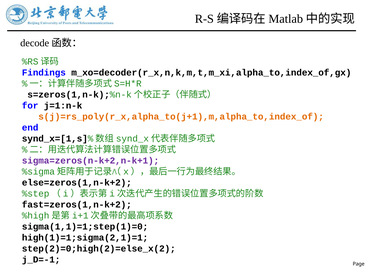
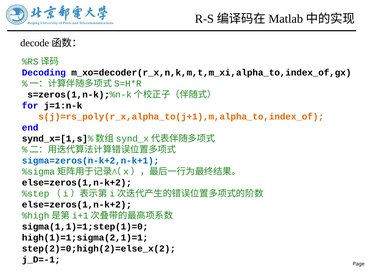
Findings: Findings -> Decoding
sigma=zeros(n-k+2,n-k+1 colour: purple -> blue
fast=zeros(1,n-k+2 at (77, 204): fast=zeros(1,n-k+2 -> else=zeros(1,n-k+2
